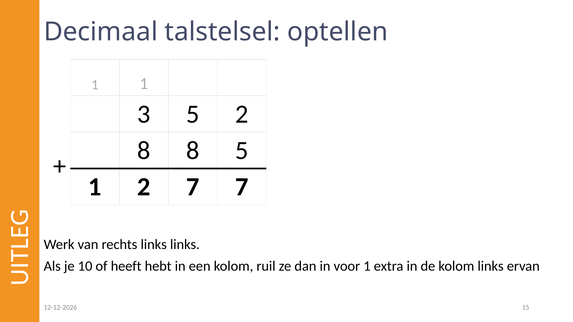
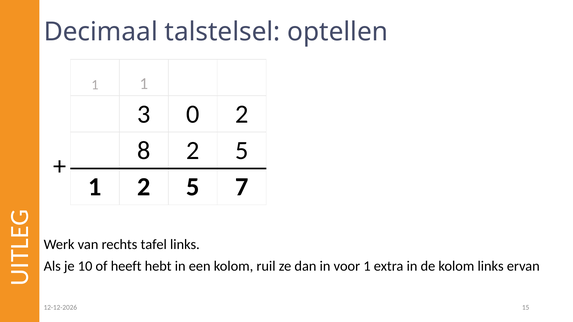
3 5: 5 -> 0
8 8: 8 -> 2
1 2 7: 7 -> 5
rechts links: links -> tafel
